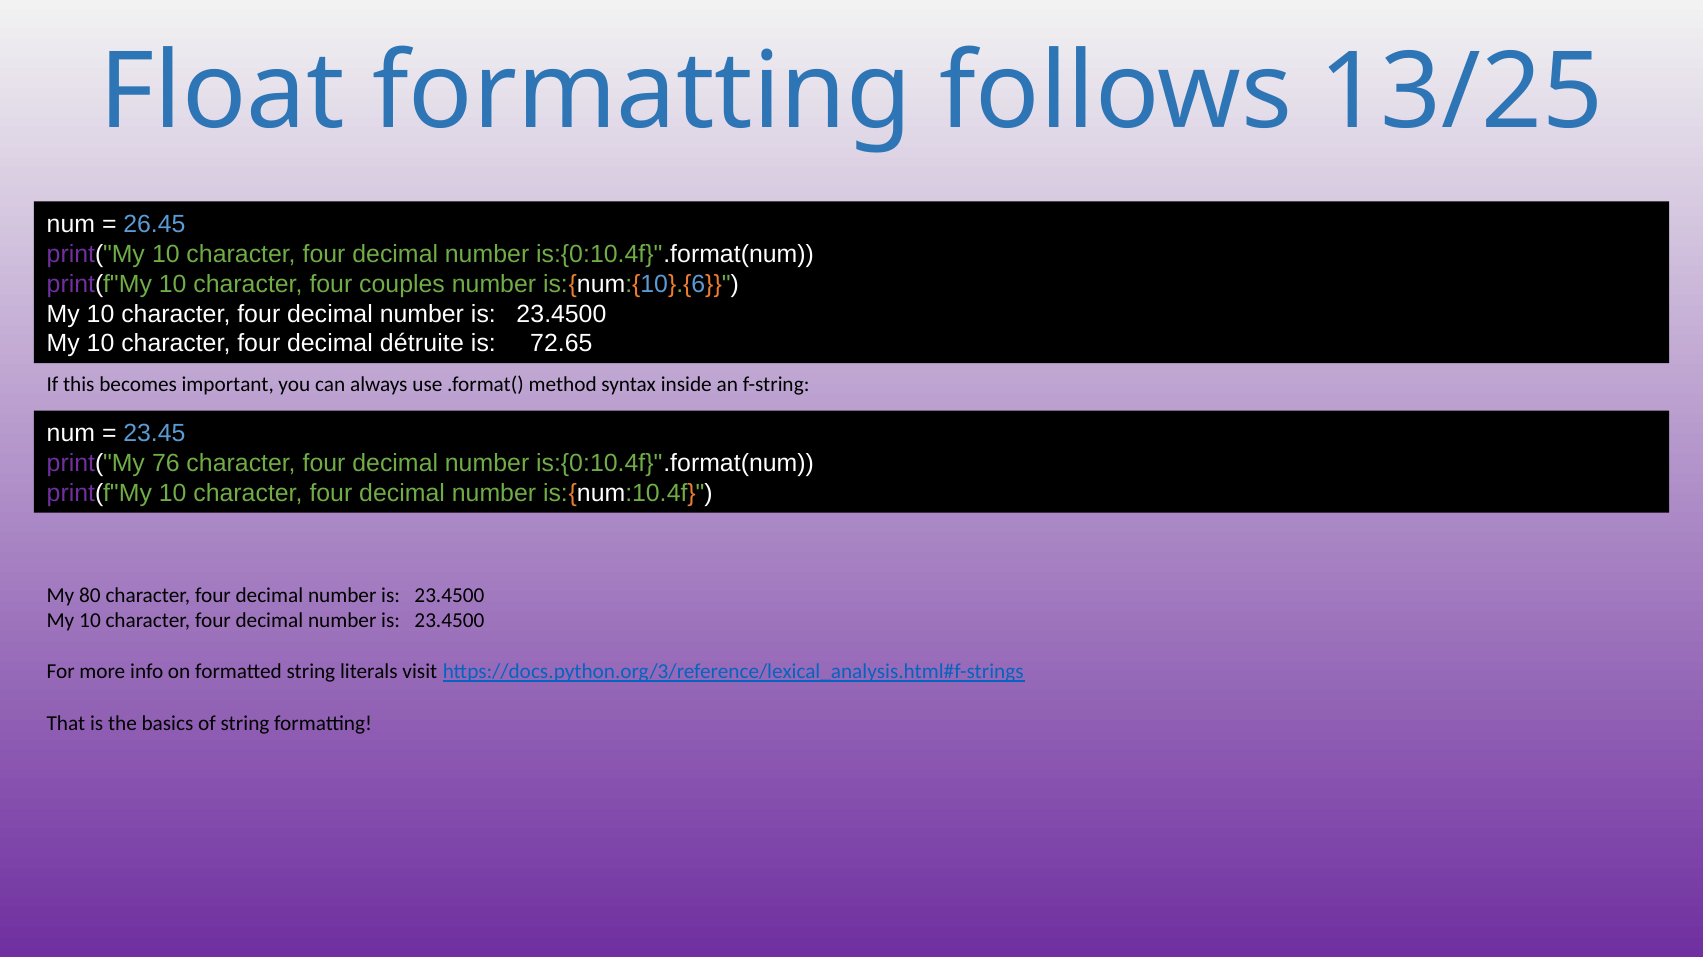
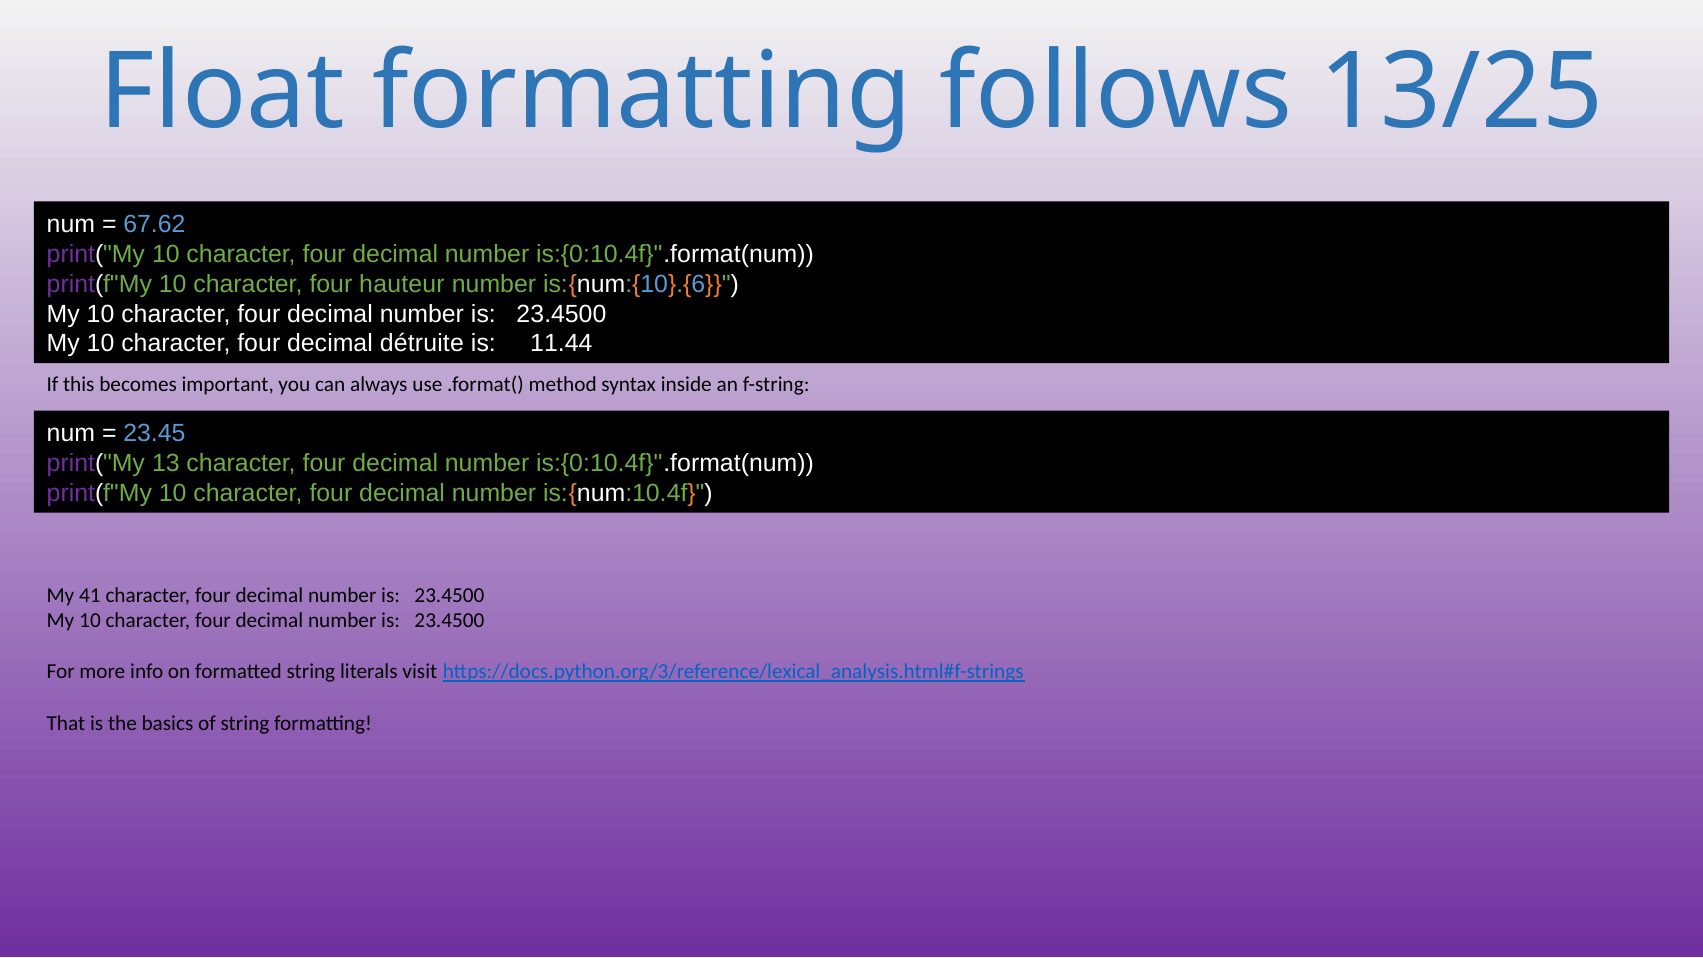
26.45: 26.45 -> 67.62
couples: couples -> hauteur
72.65: 72.65 -> 11.44
76: 76 -> 13
80: 80 -> 41
